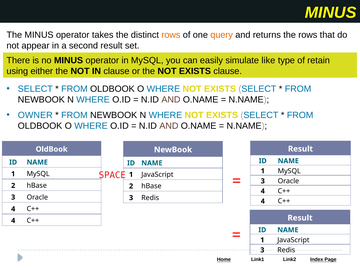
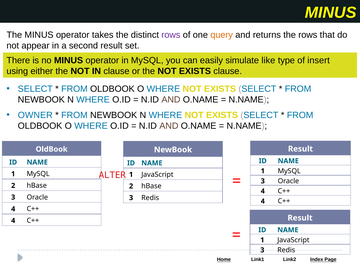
rows at (171, 35) colour: orange -> purple
retain: retain -> insert
SPACE: SPACE -> ALTER
